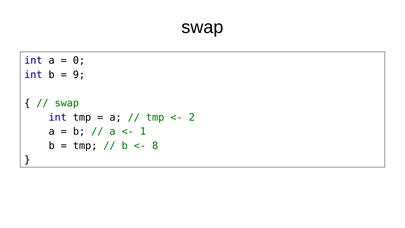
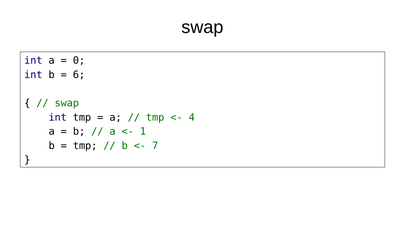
9: 9 -> 6
2: 2 -> 4
8: 8 -> 7
